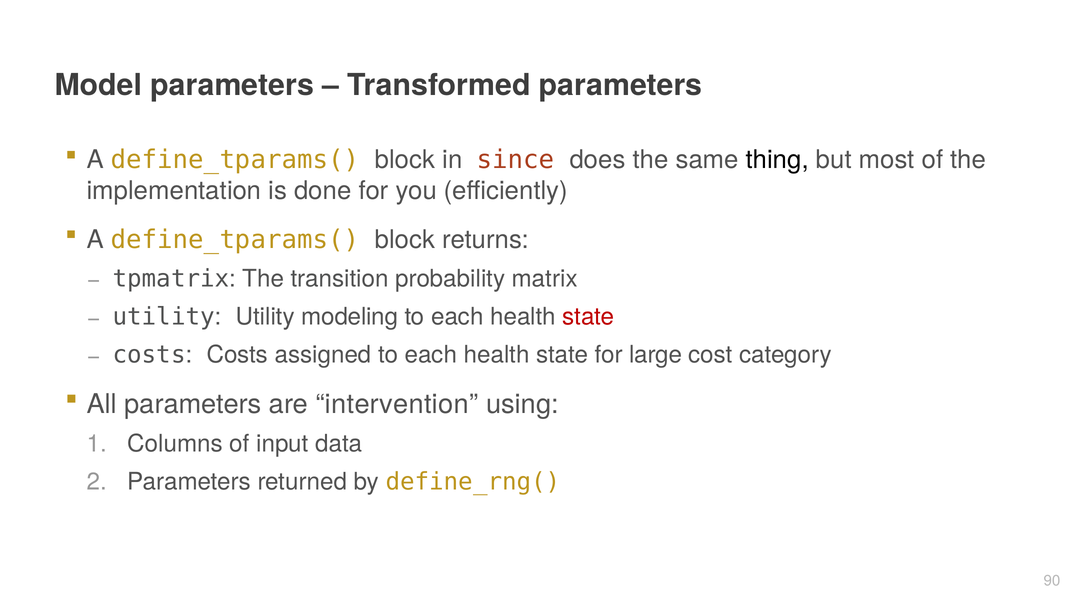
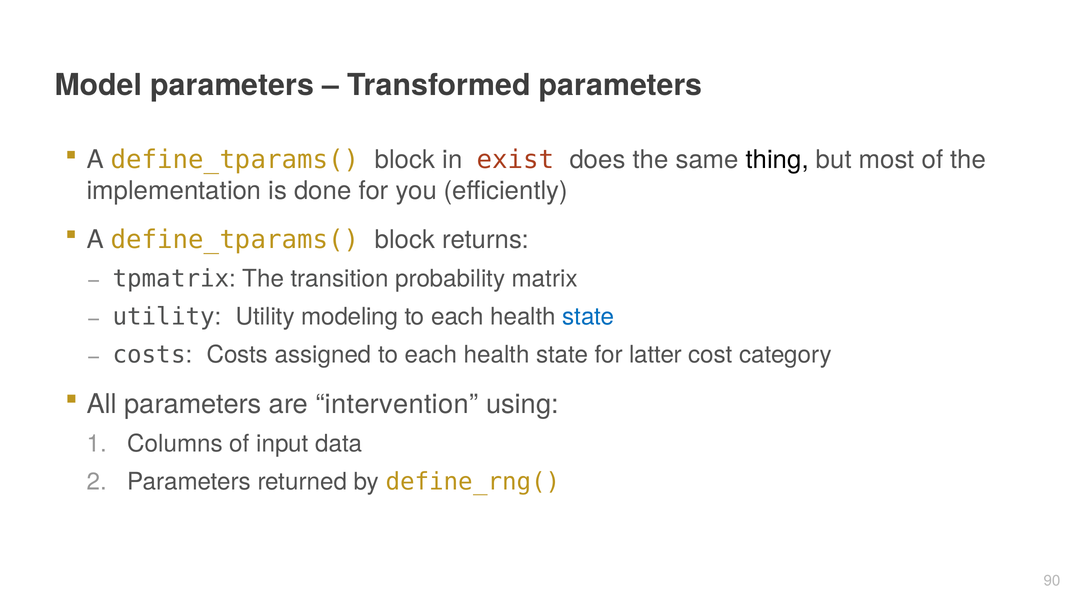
since: since -> exist
state at (588, 317) colour: red -> blue
large: large -> latter
